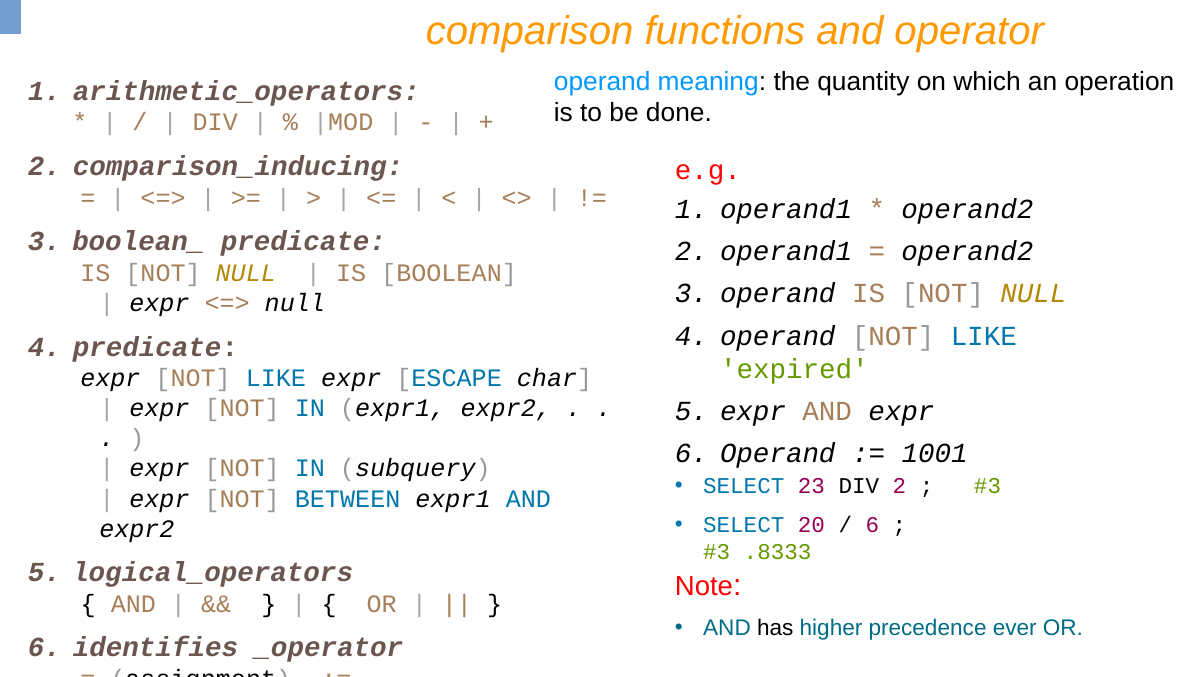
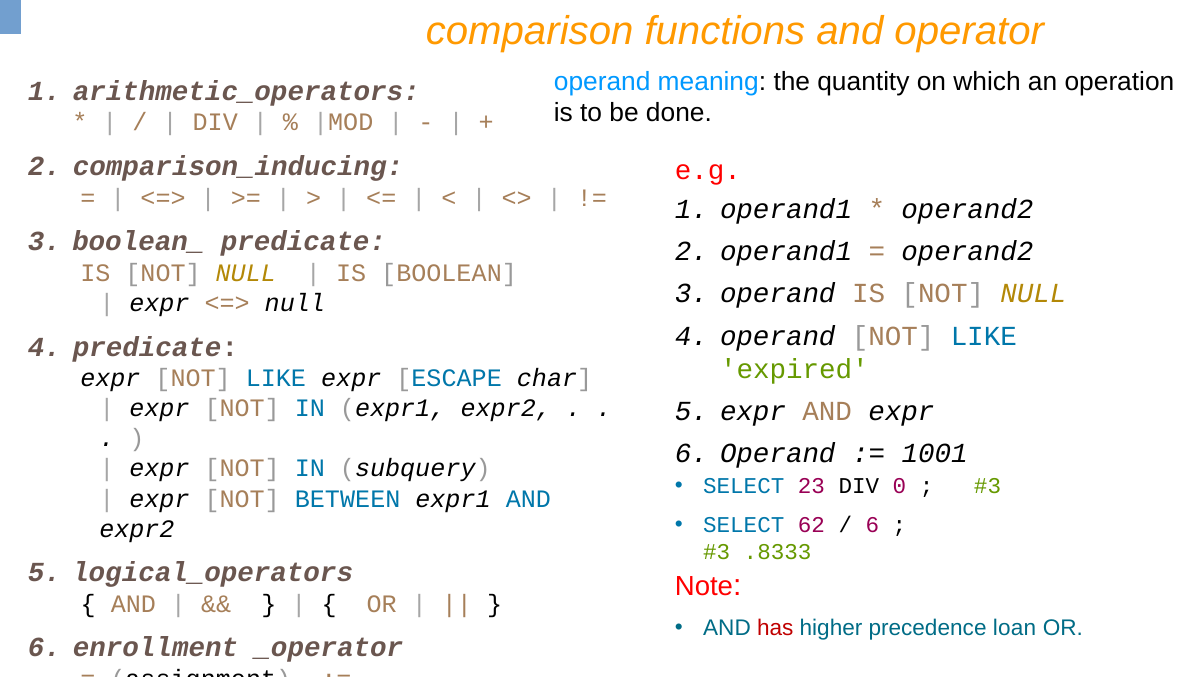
DIV 2: 2 -> 0
20: 20 -> 62
has colour: black -> red
ever: ever -> loan
identifies: identifies -> enrollment
